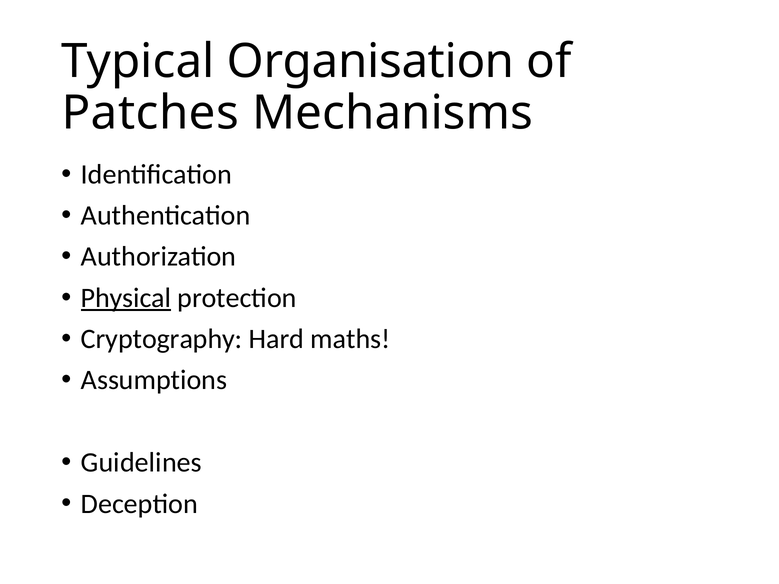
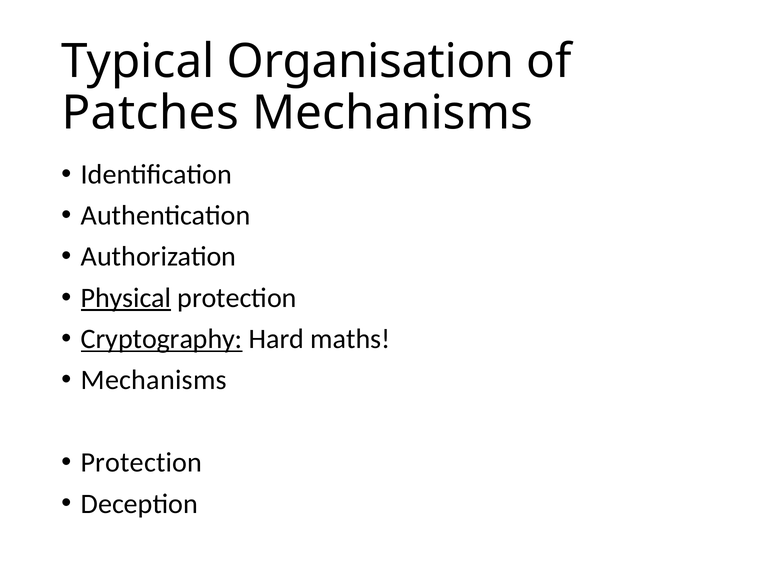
Cryptography underline: none -> present
Assumptions at (154, 380): Assumptions -> Mechanisms
Guidelines at (141, 463): Guidelines -> Protection
